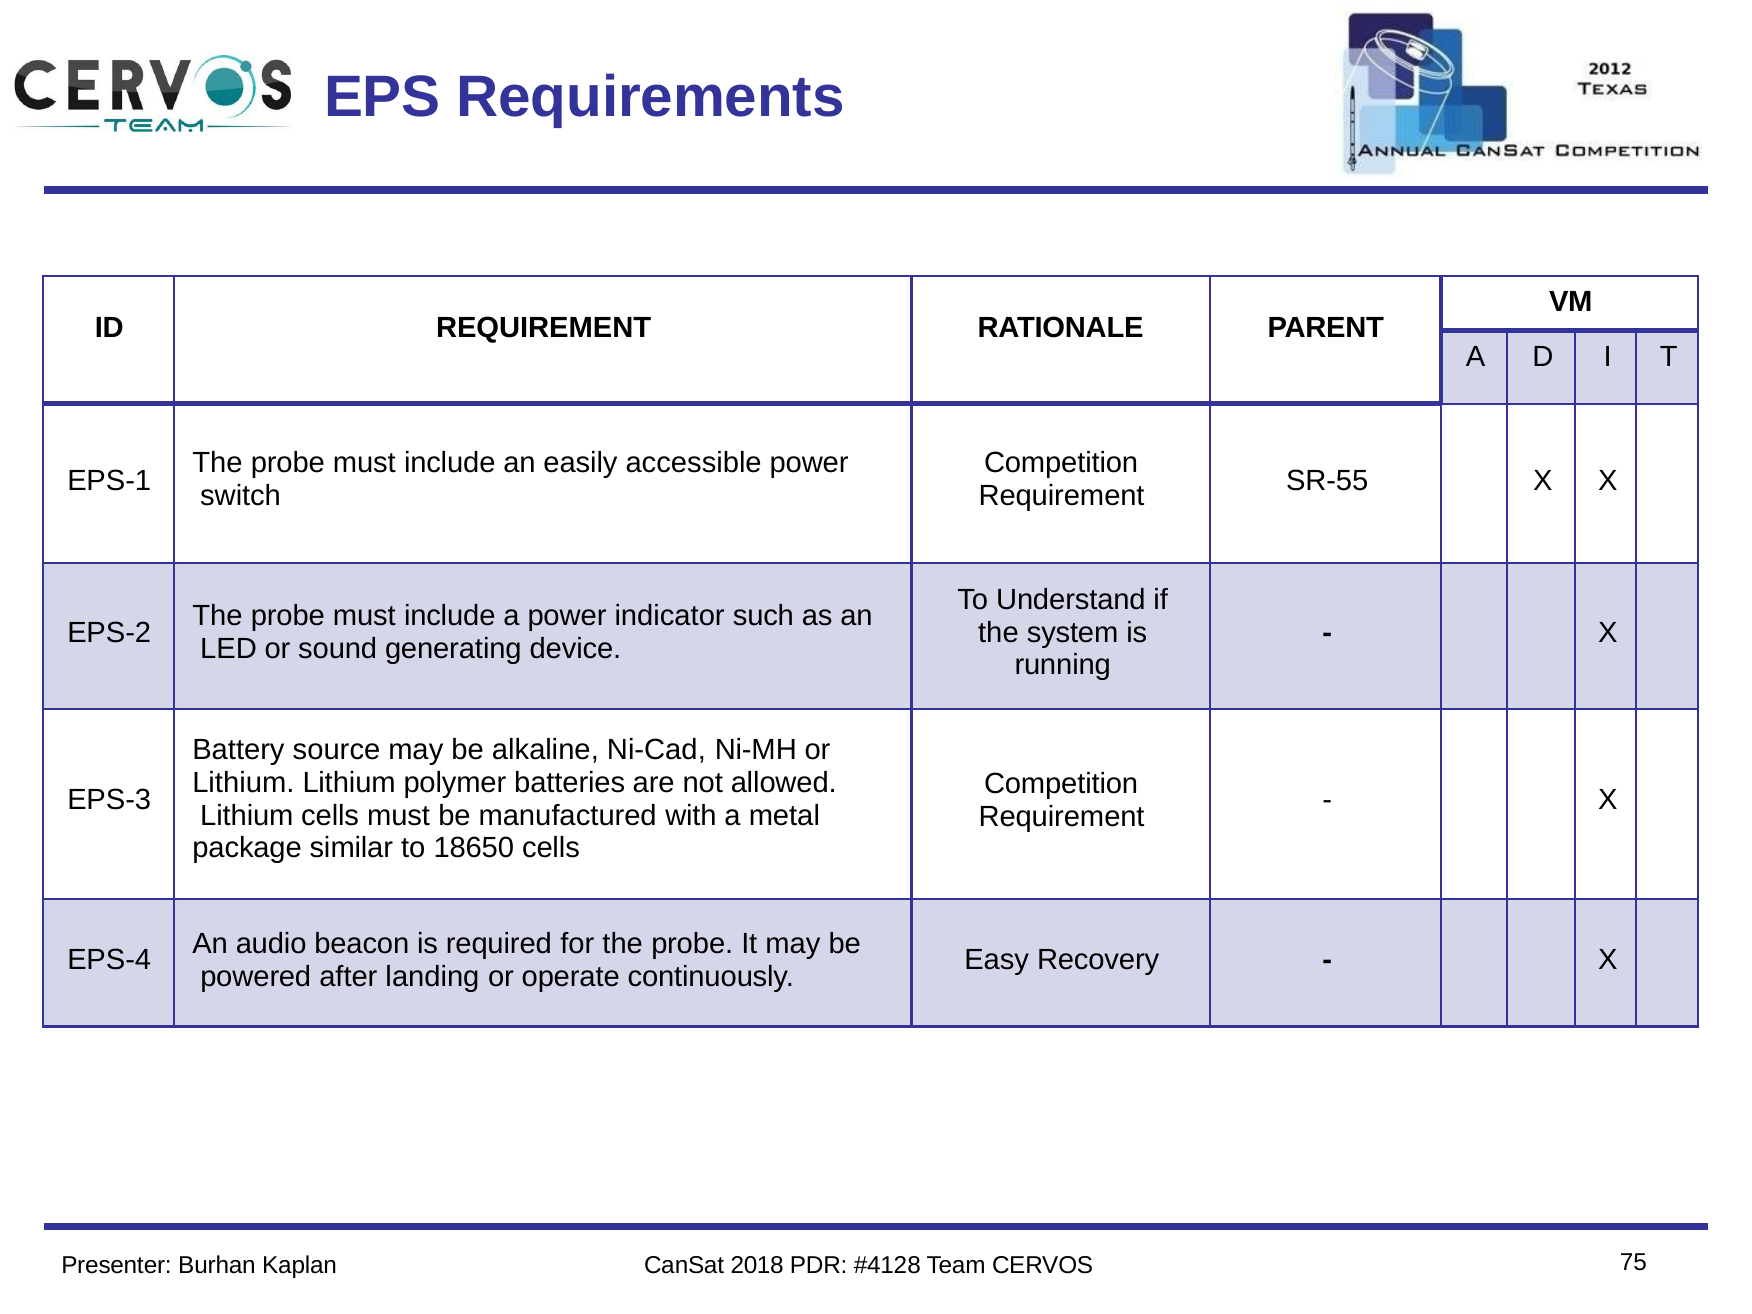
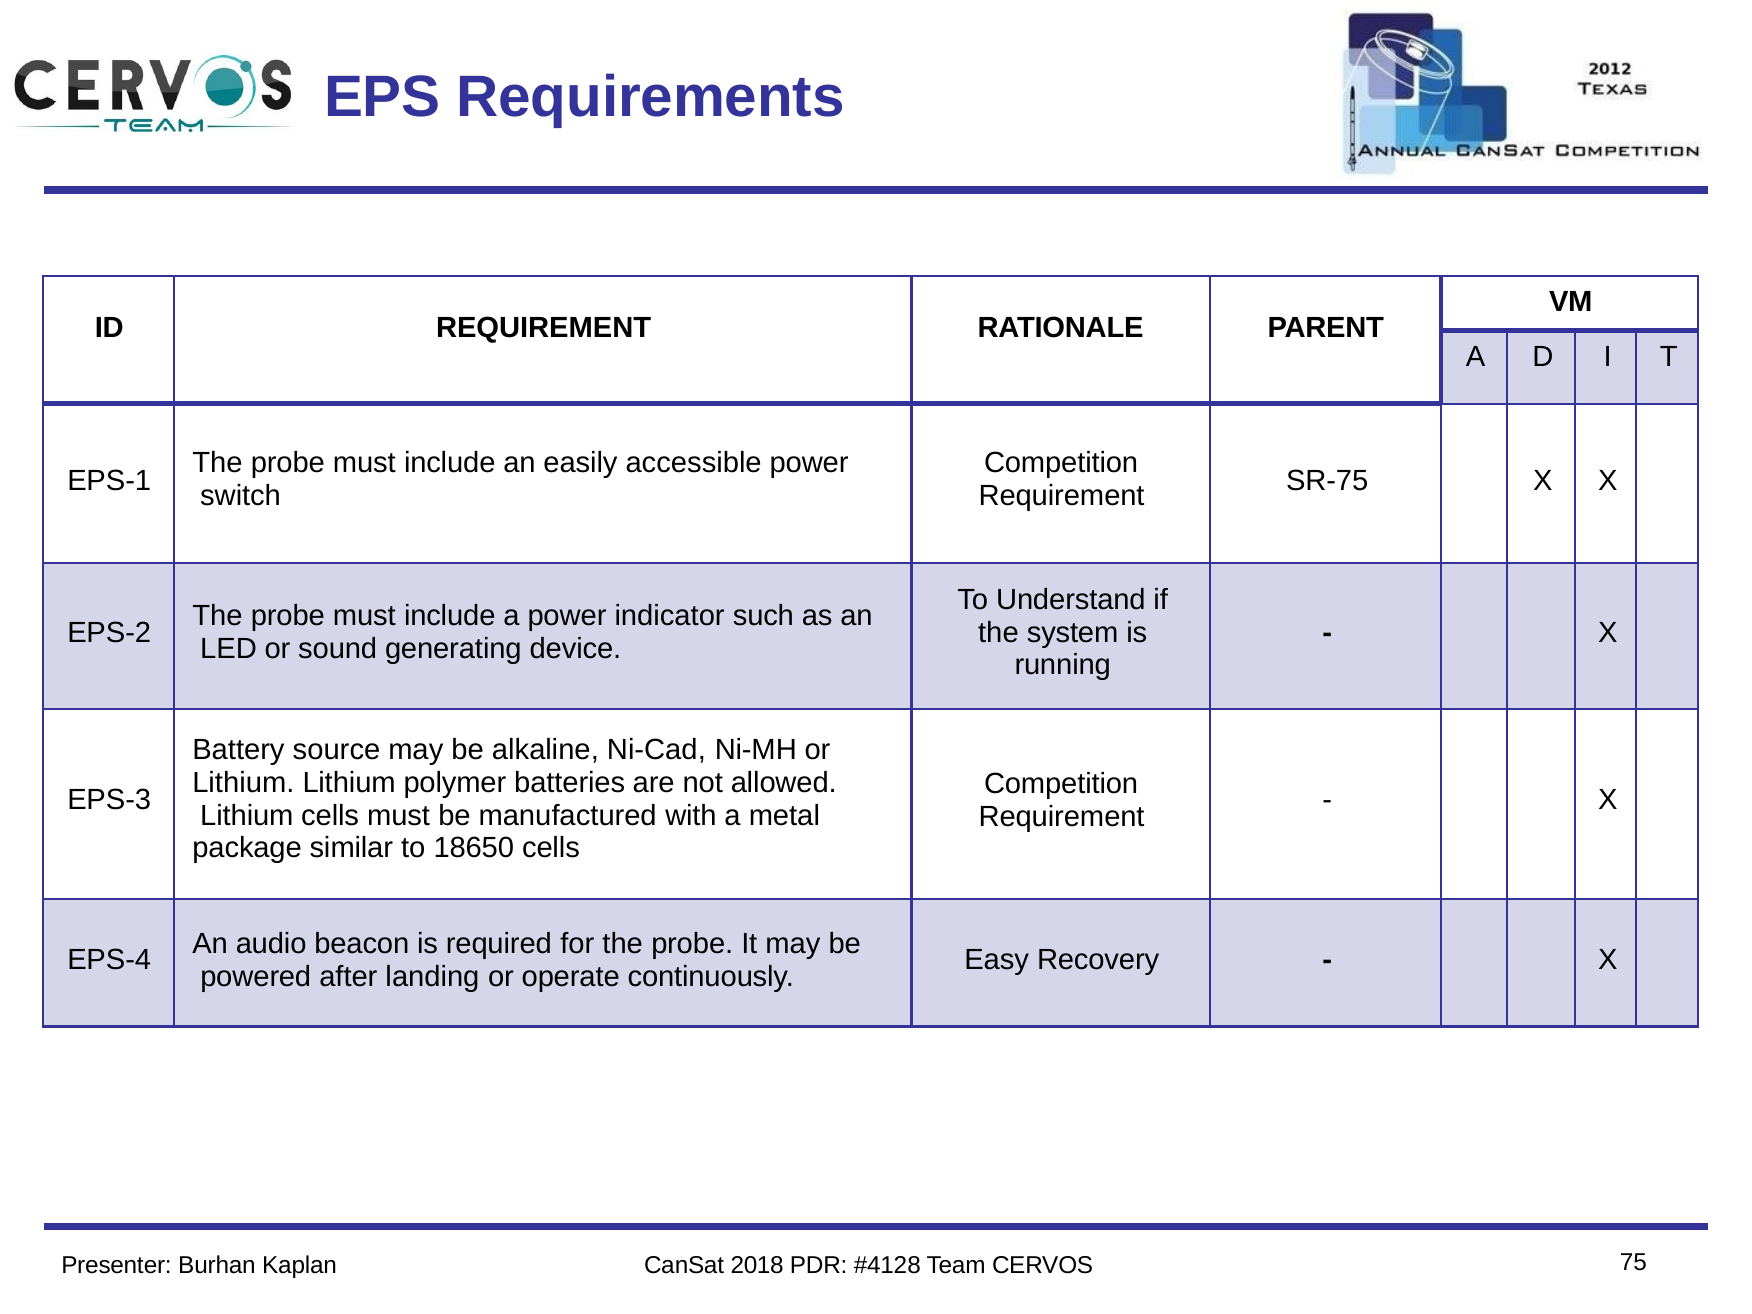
SR-55: SR-55 -> SR-75
